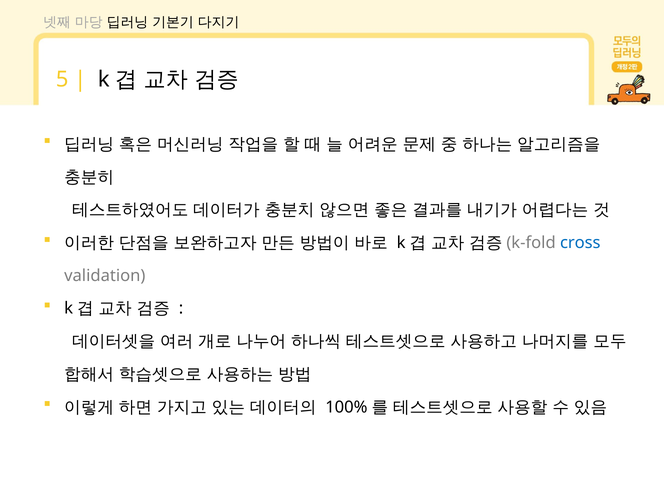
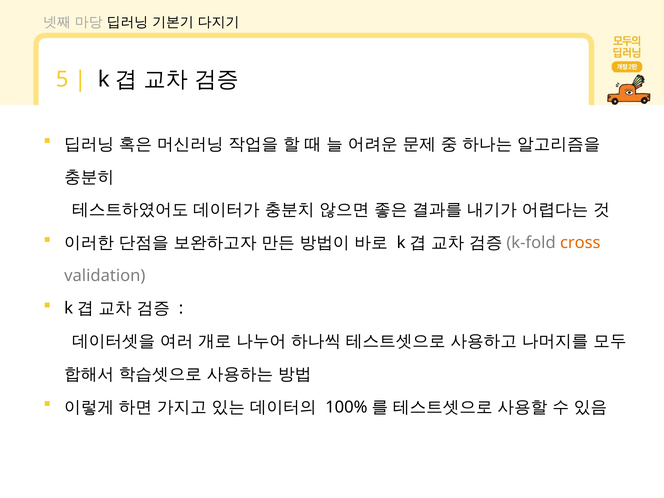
cross colour: blue -> orange
